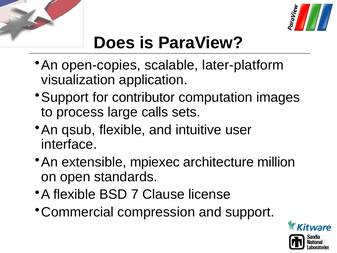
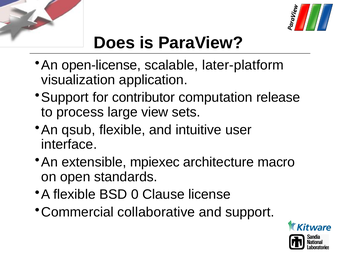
open-copies: open-copies -> open-license
images: images -> release
calls: calls -> view
million: million -> macro
7: 7 -> 0
compression: compression -> collaborative
